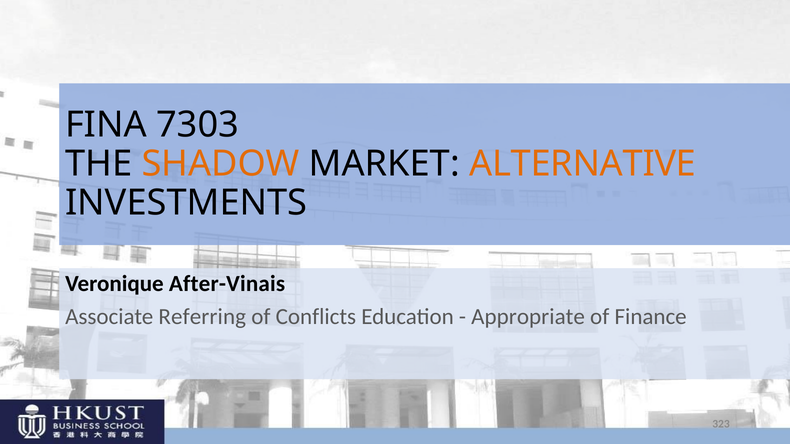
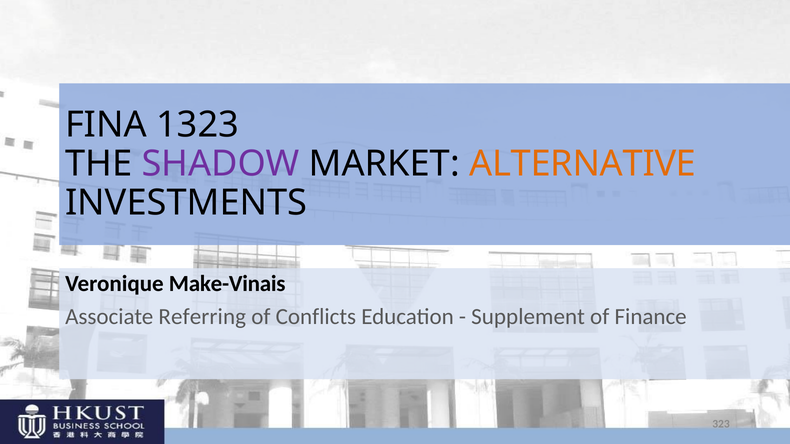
7303: 7303 -> 1323
SHADOW colour: orange -> purple
After-Vinais: After-Vinais -> Make-Vinais
Appropriate: Appropriate -> Supplement
